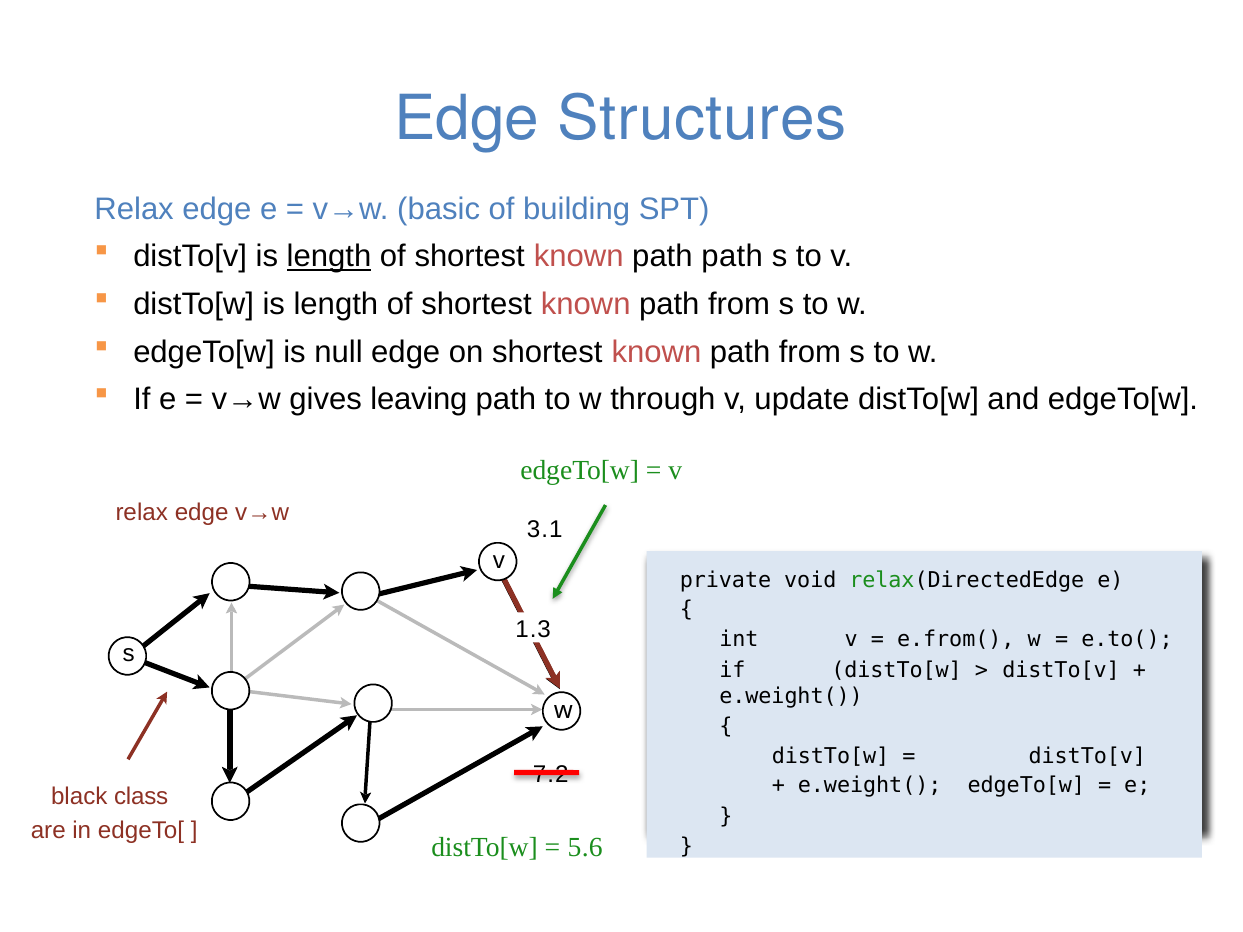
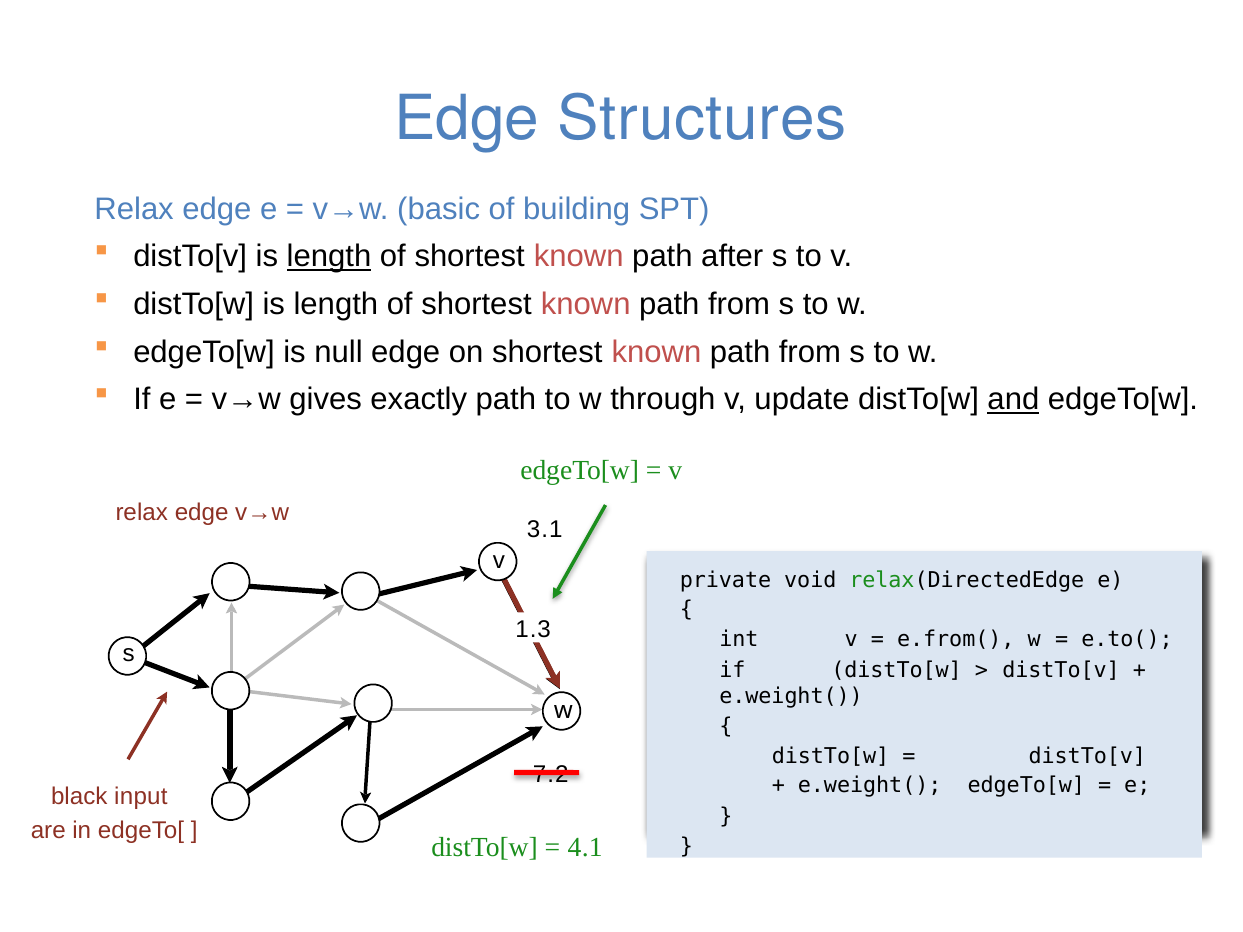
path path: path -> after
leaving: leaving -> exactly
and underline: none -> present
class: class -> input
5.6: 5.6 -> 4.1
